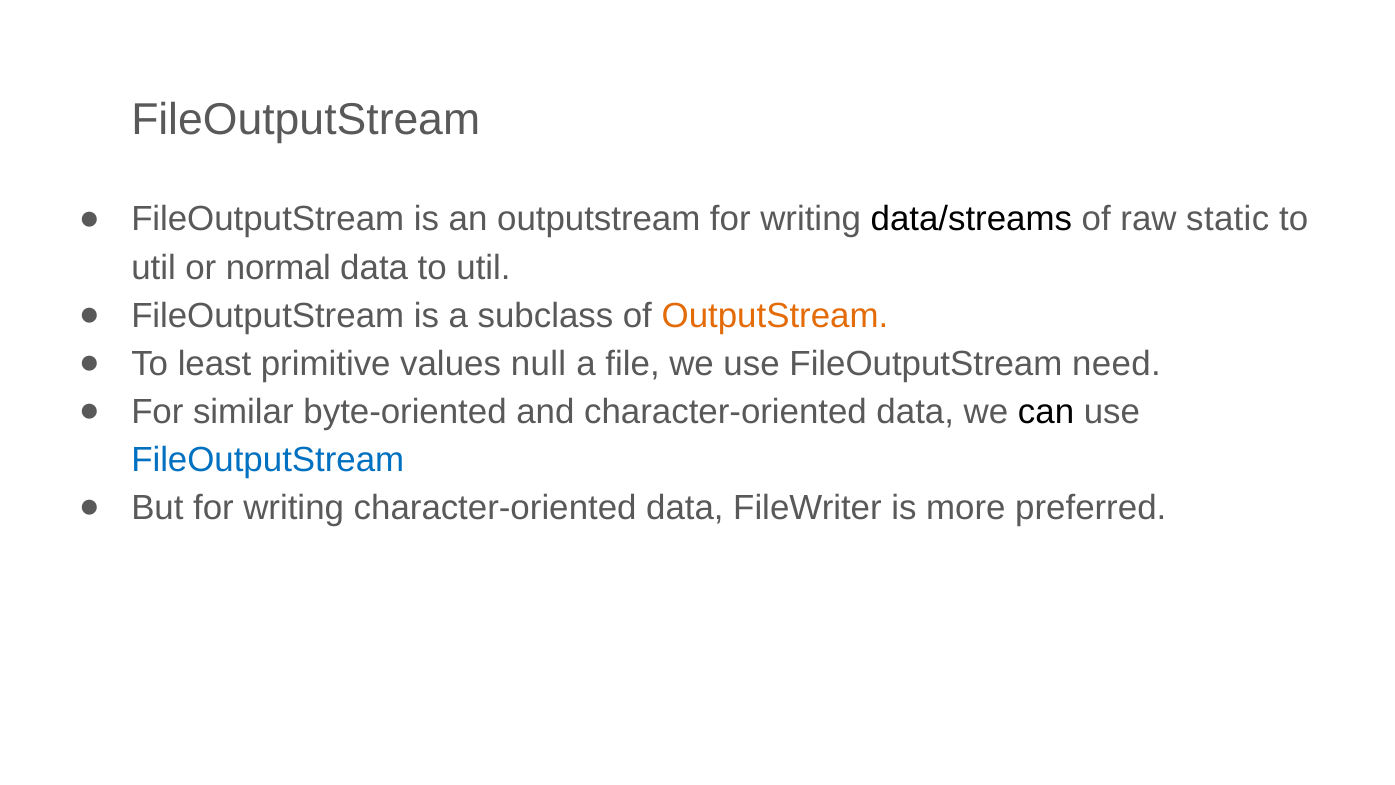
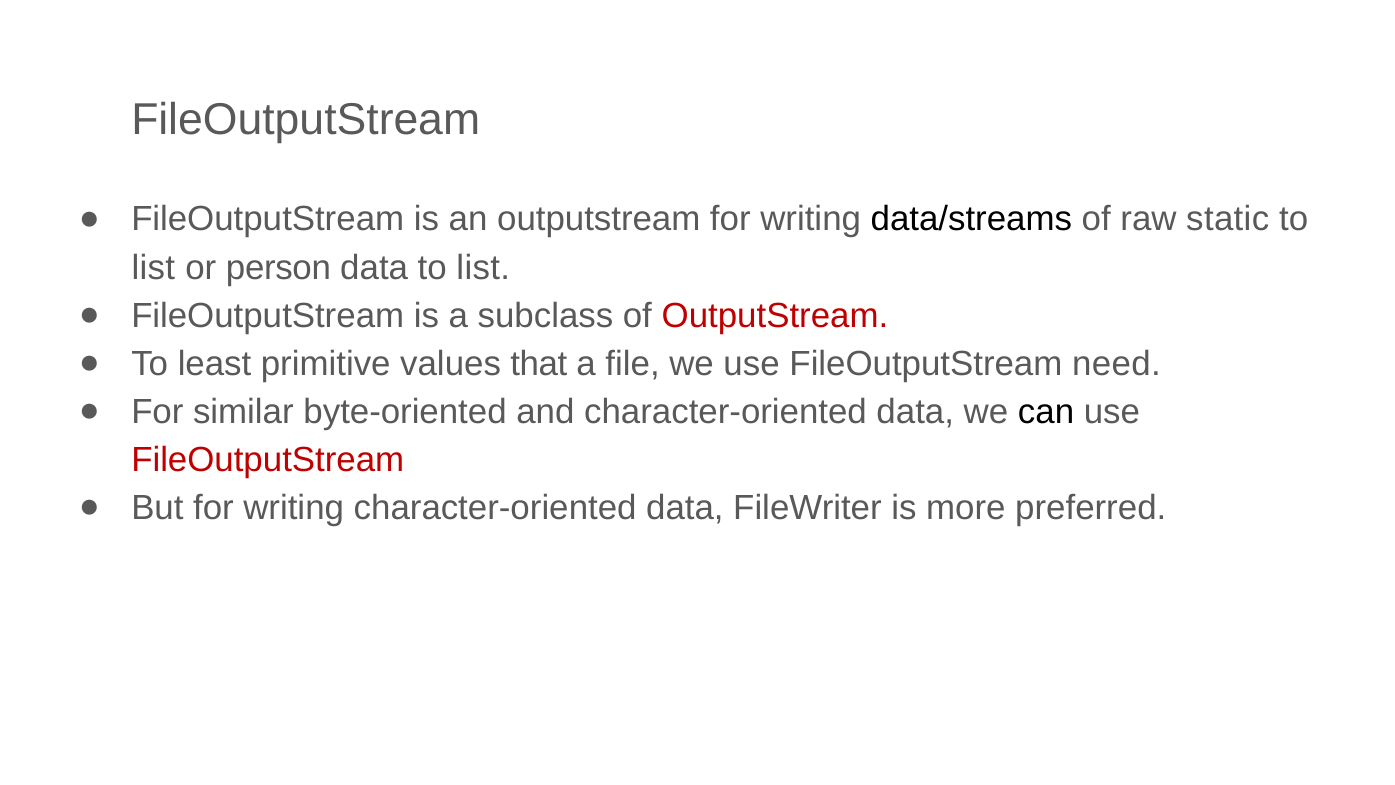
util at (154, 267): util -> list
normal: normal -> person
data to util: util -> list
OutputStream at (775, 316) colour: orange -> red
null: null -> that
FileOutputStream at (268, 460) colour: blue -> red
